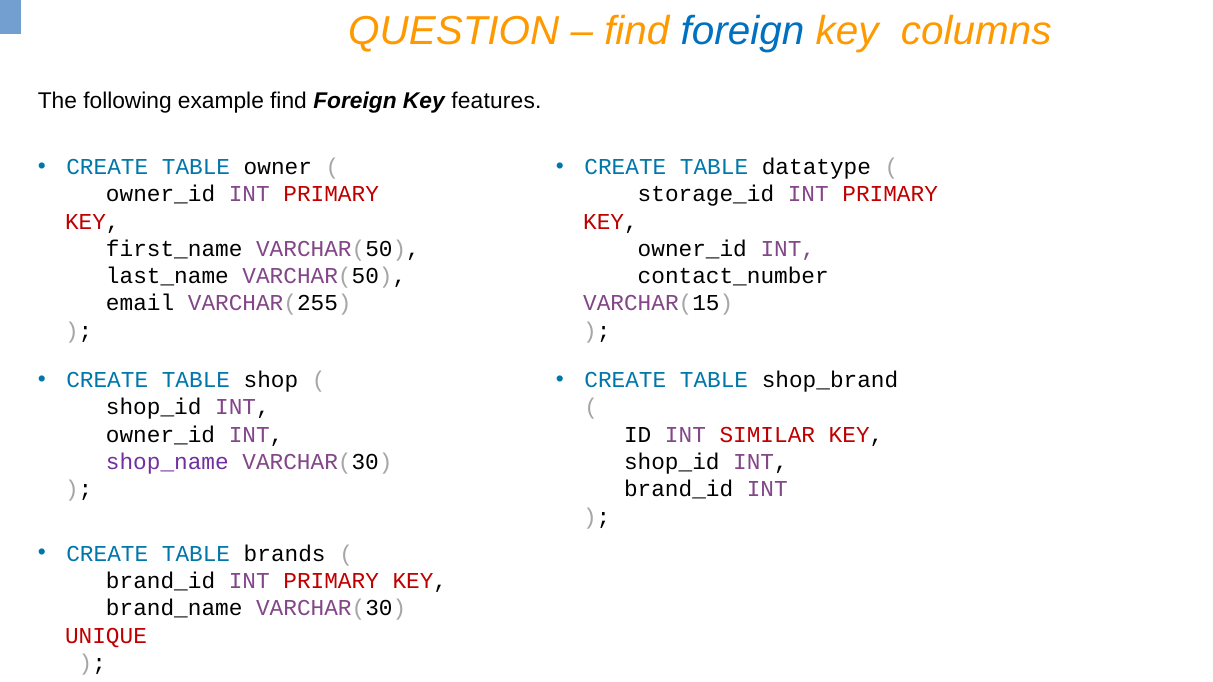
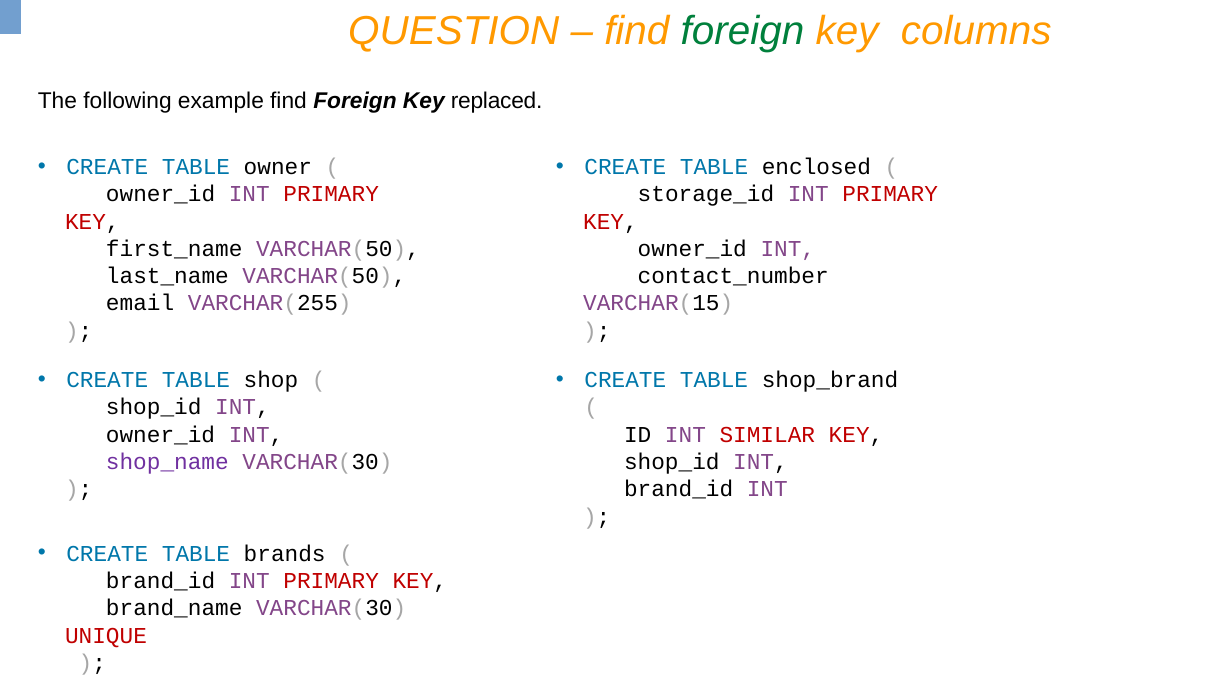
foreign at (742, 32) colour: blue -> green
features: features -> replaced
datatype: datatype -> enclosed
